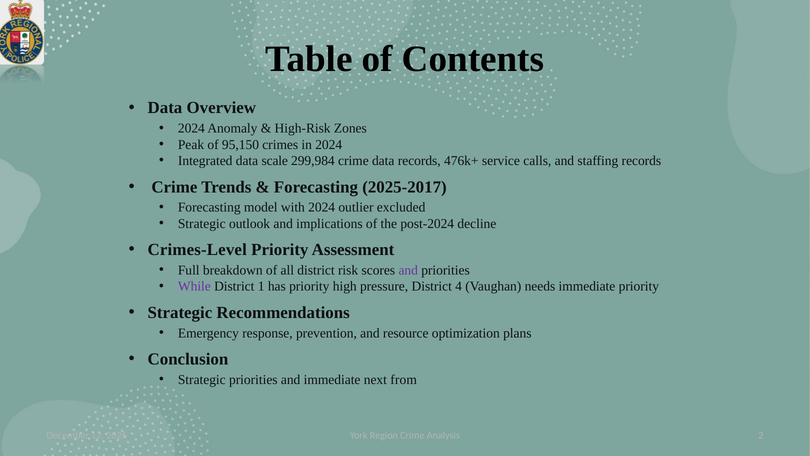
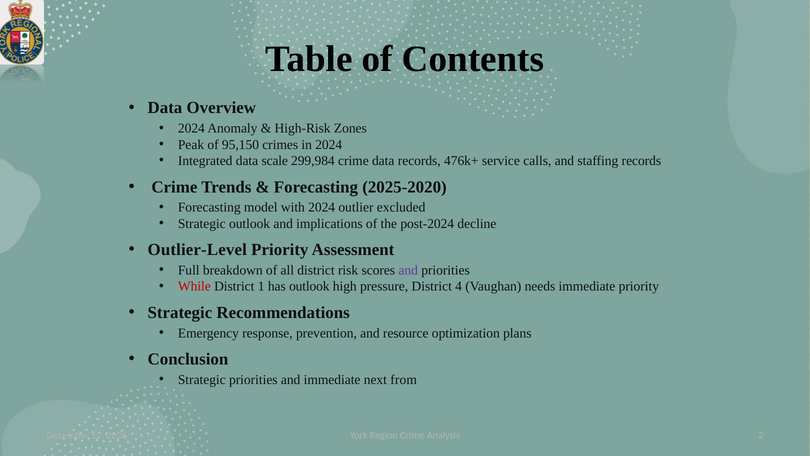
2025-2017: 2025-2017 -> 2025-2020
Crimes-Level: Crimes-Level -> Outlier-Level
While colour: purple -> red
has priority: priority -> outlook
